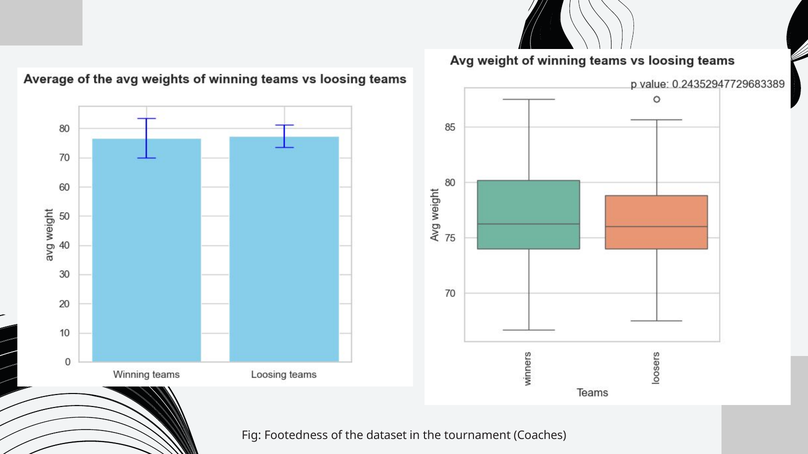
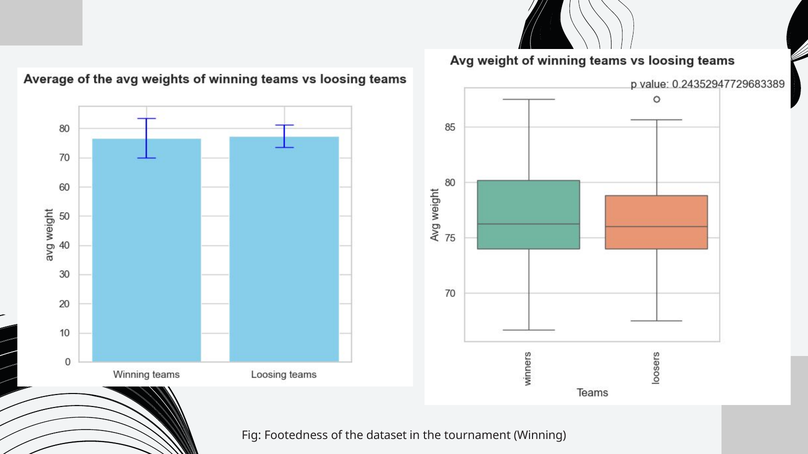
Coaches: Coaches -> Winning
